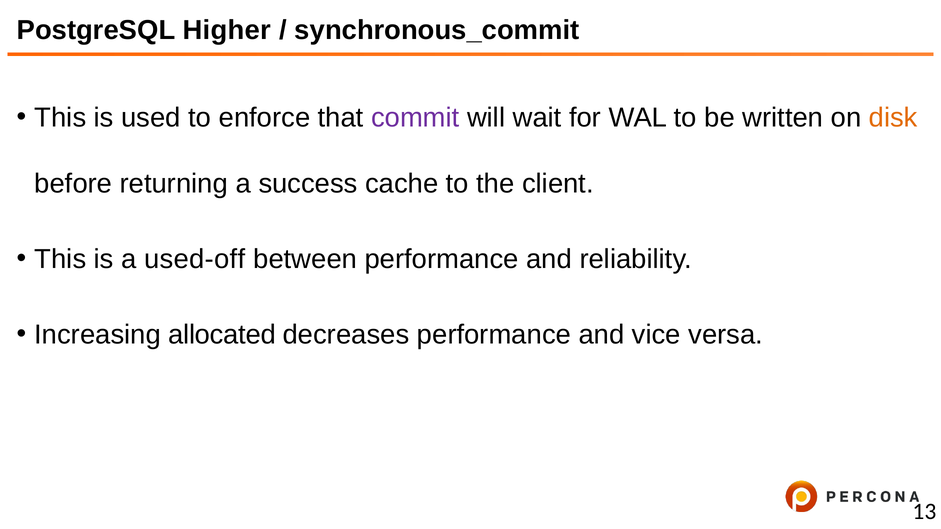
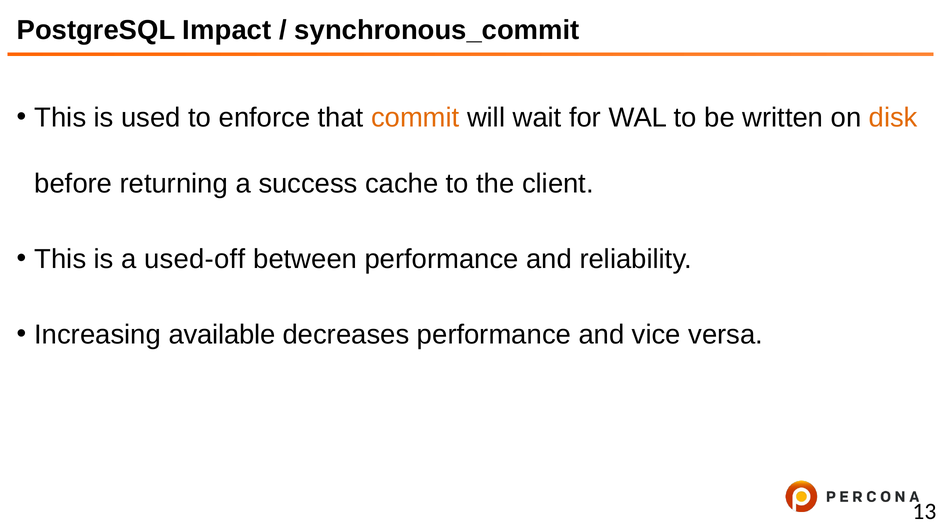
Higher: Higher -> Impact
commit colour: purple -> orange
allocated: allocated -> available
